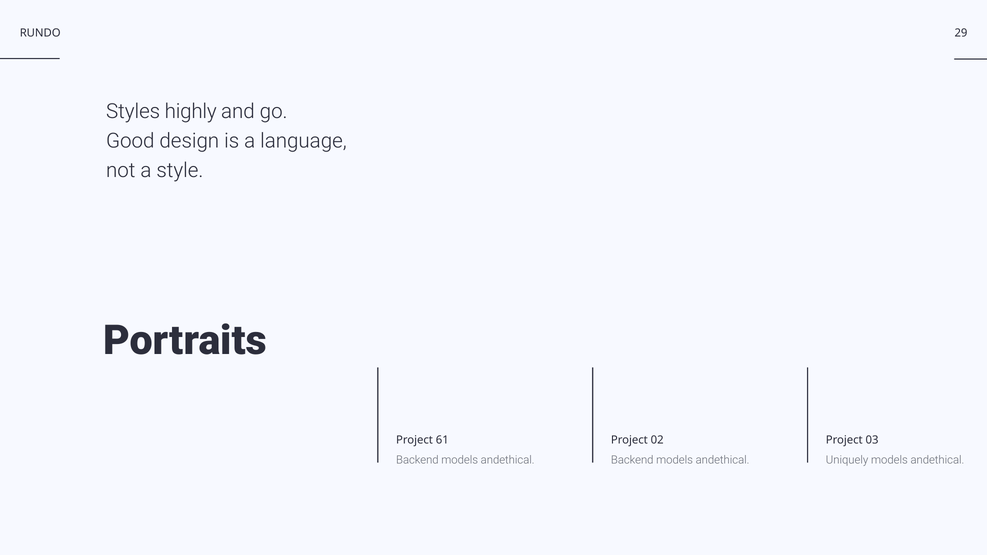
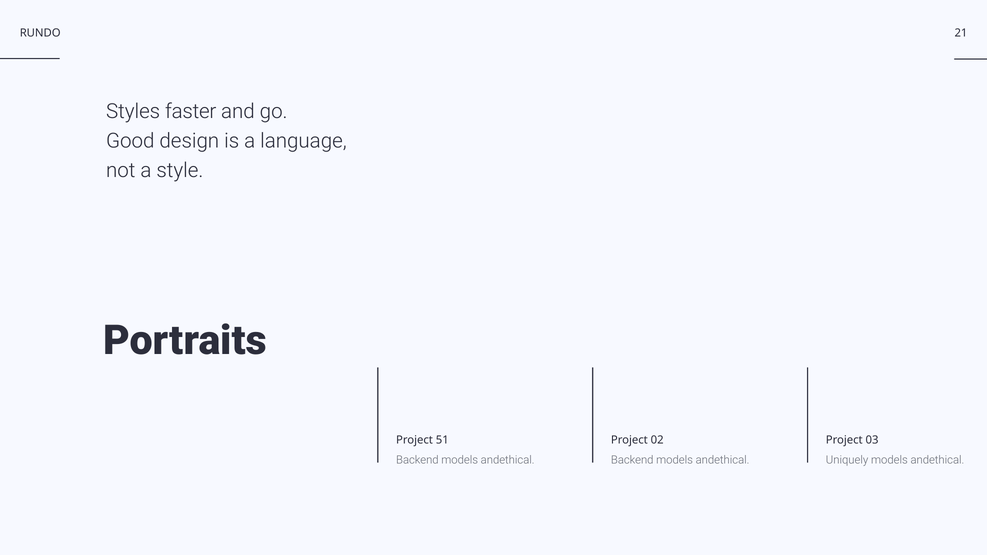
29: 29 -> 21
highly: highly -> faster
61: 61 -> 51
